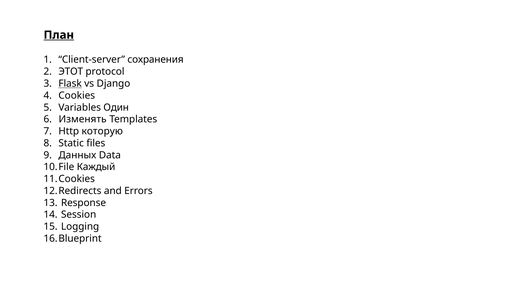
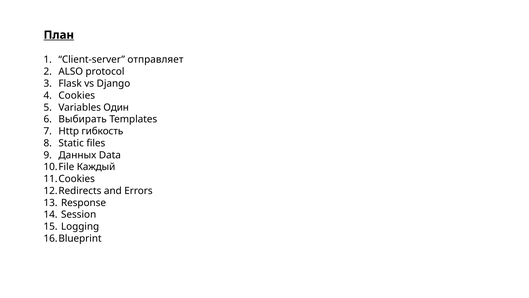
сохранения: сохранения -> отправляет
ЭТОТ: ЭТОТ -> ALSO
Flask underline: present -> none
Изменять: Изменять -> Выбирать
которую: которую -> гибкость
